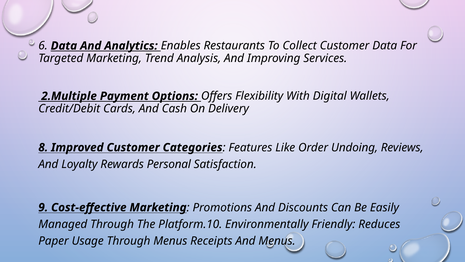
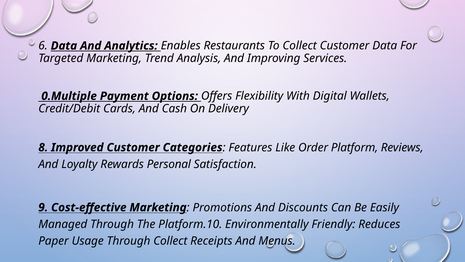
2.Multiple: 2.Multiple -> 0.Multiple
Undoing: Undoing -> Platform
Through Menus: Menus -> Collect
